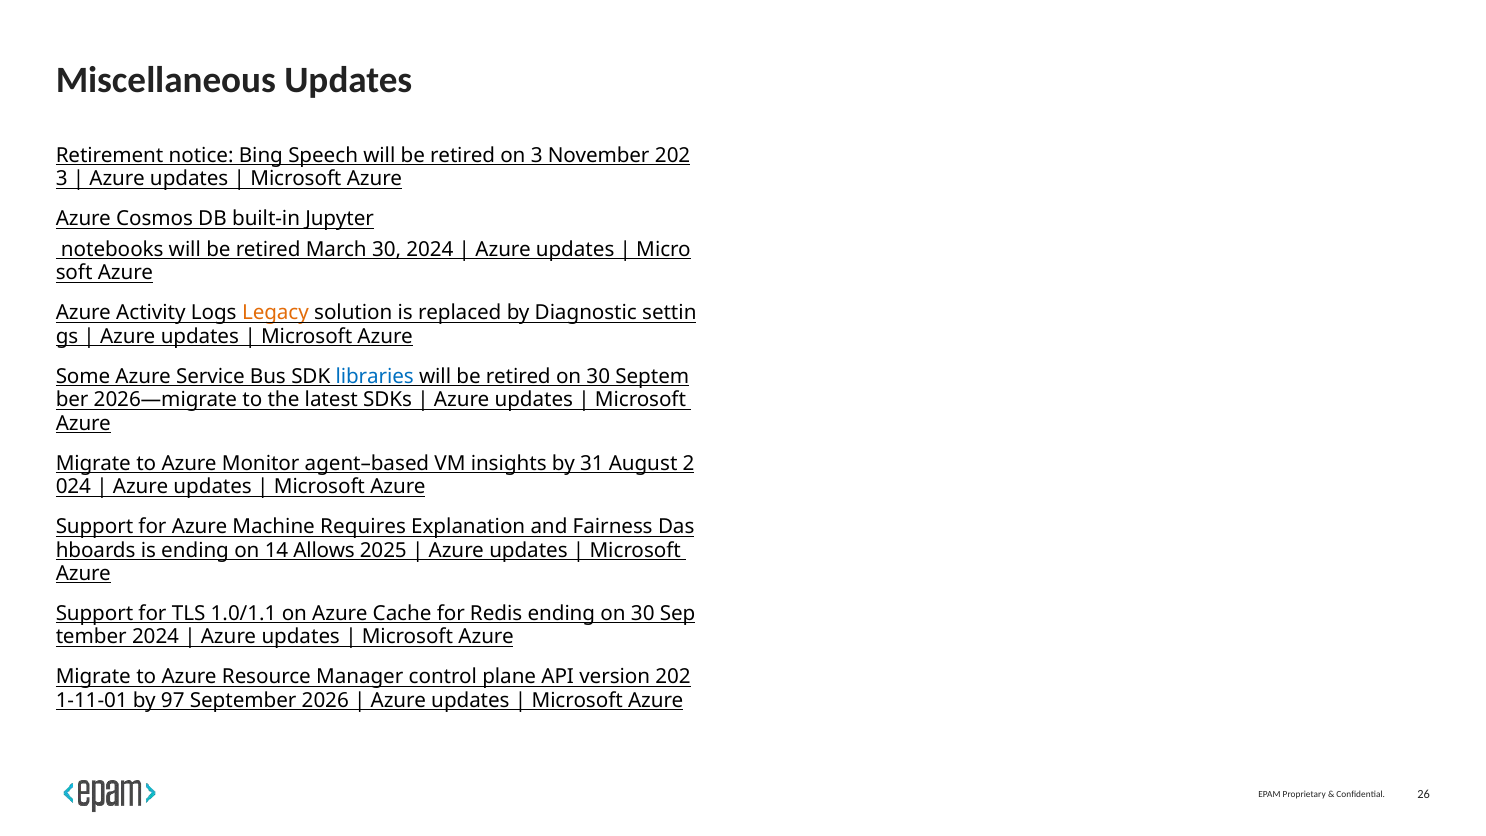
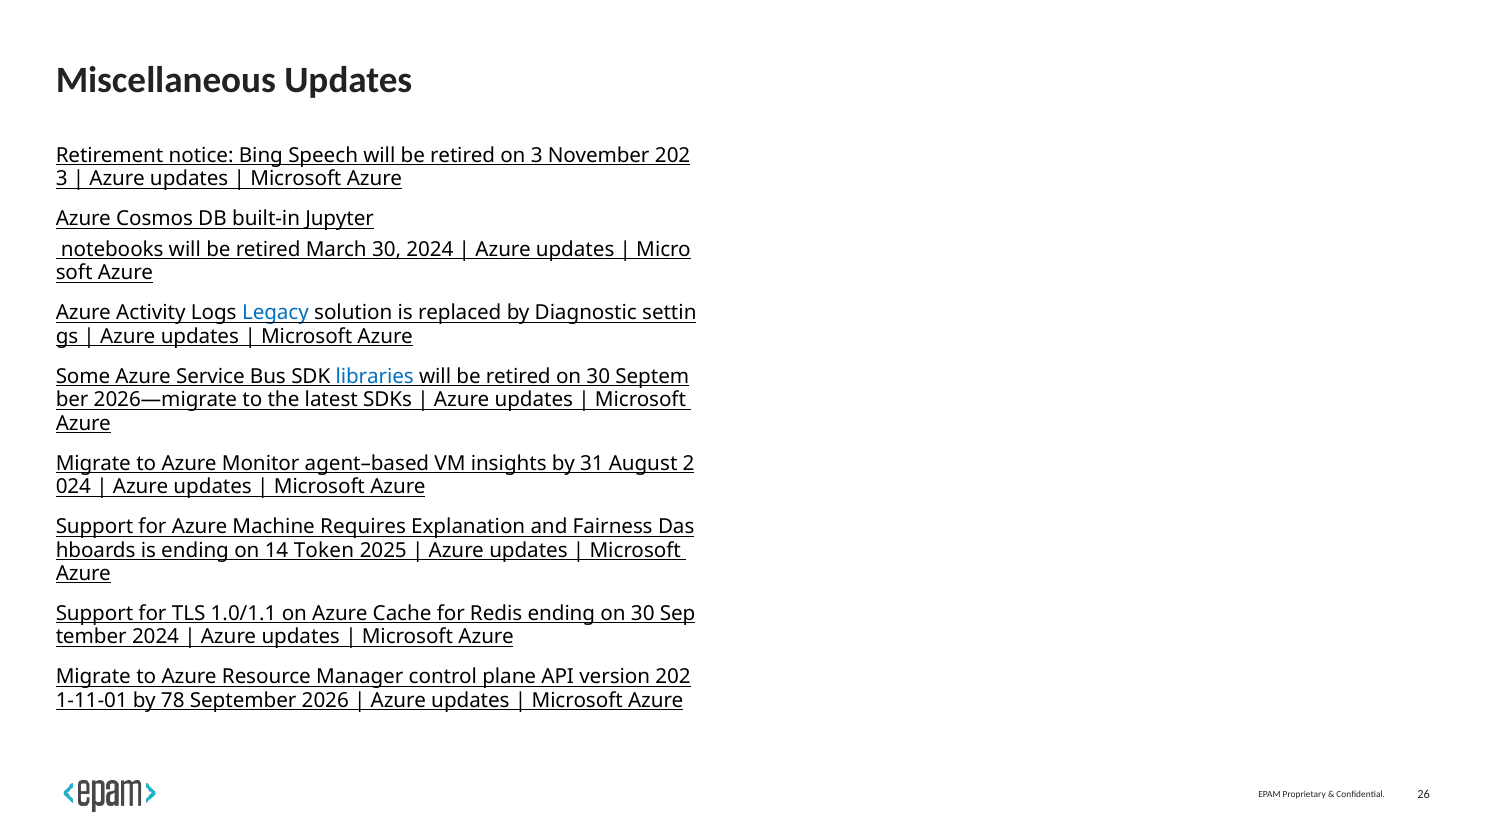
Legacy colour: orange -> blue
Allows: Allows -> Token
97: 97 -> 78
